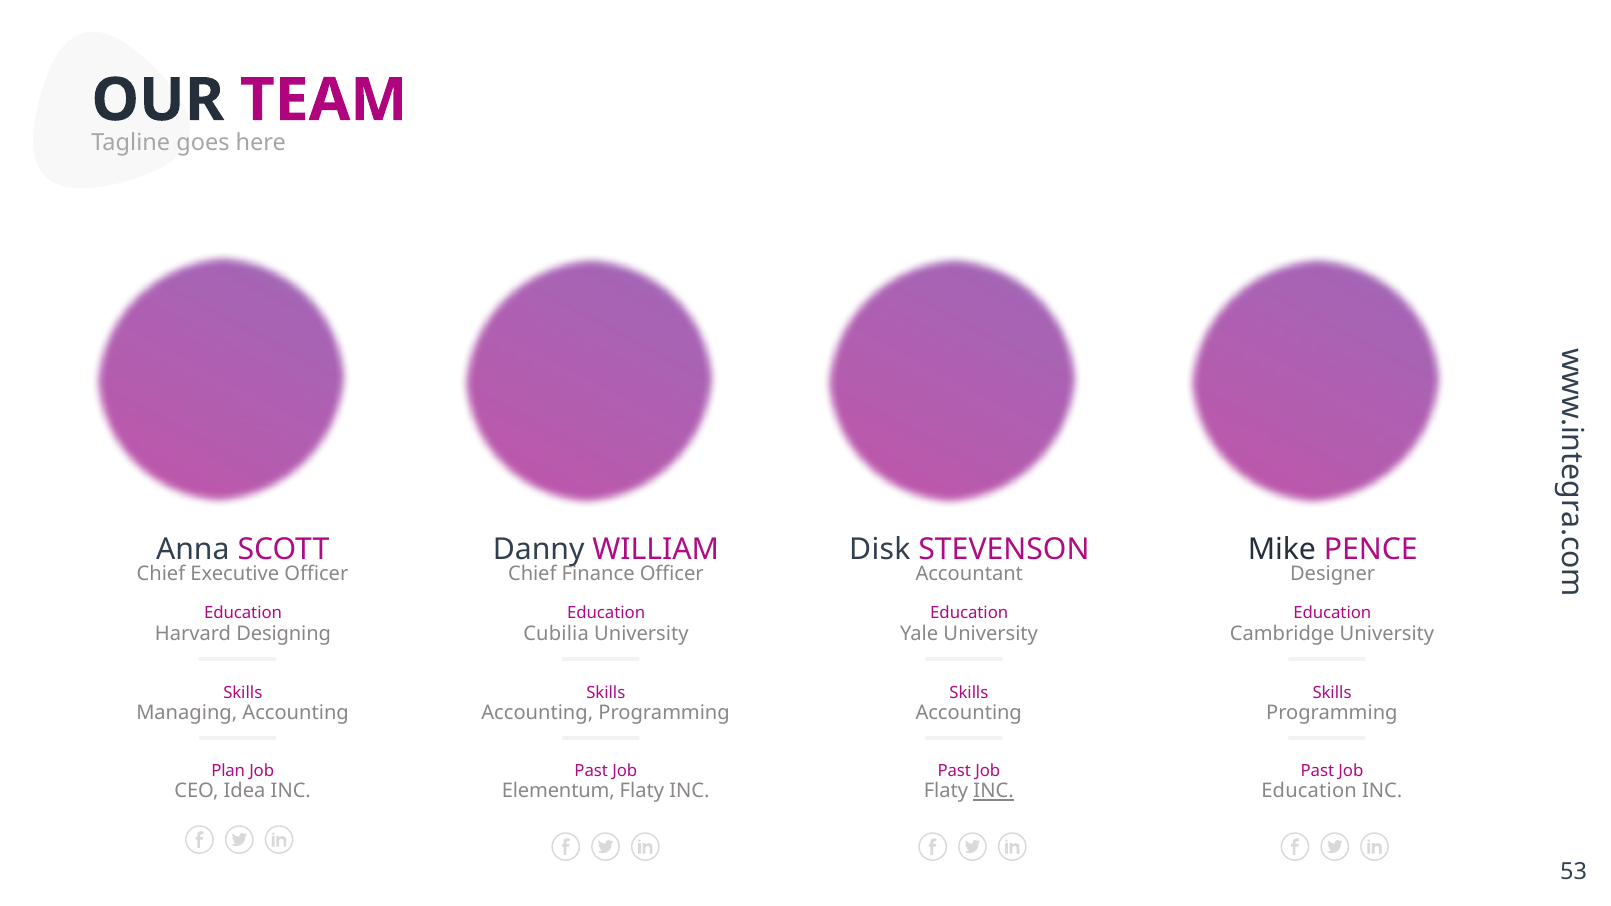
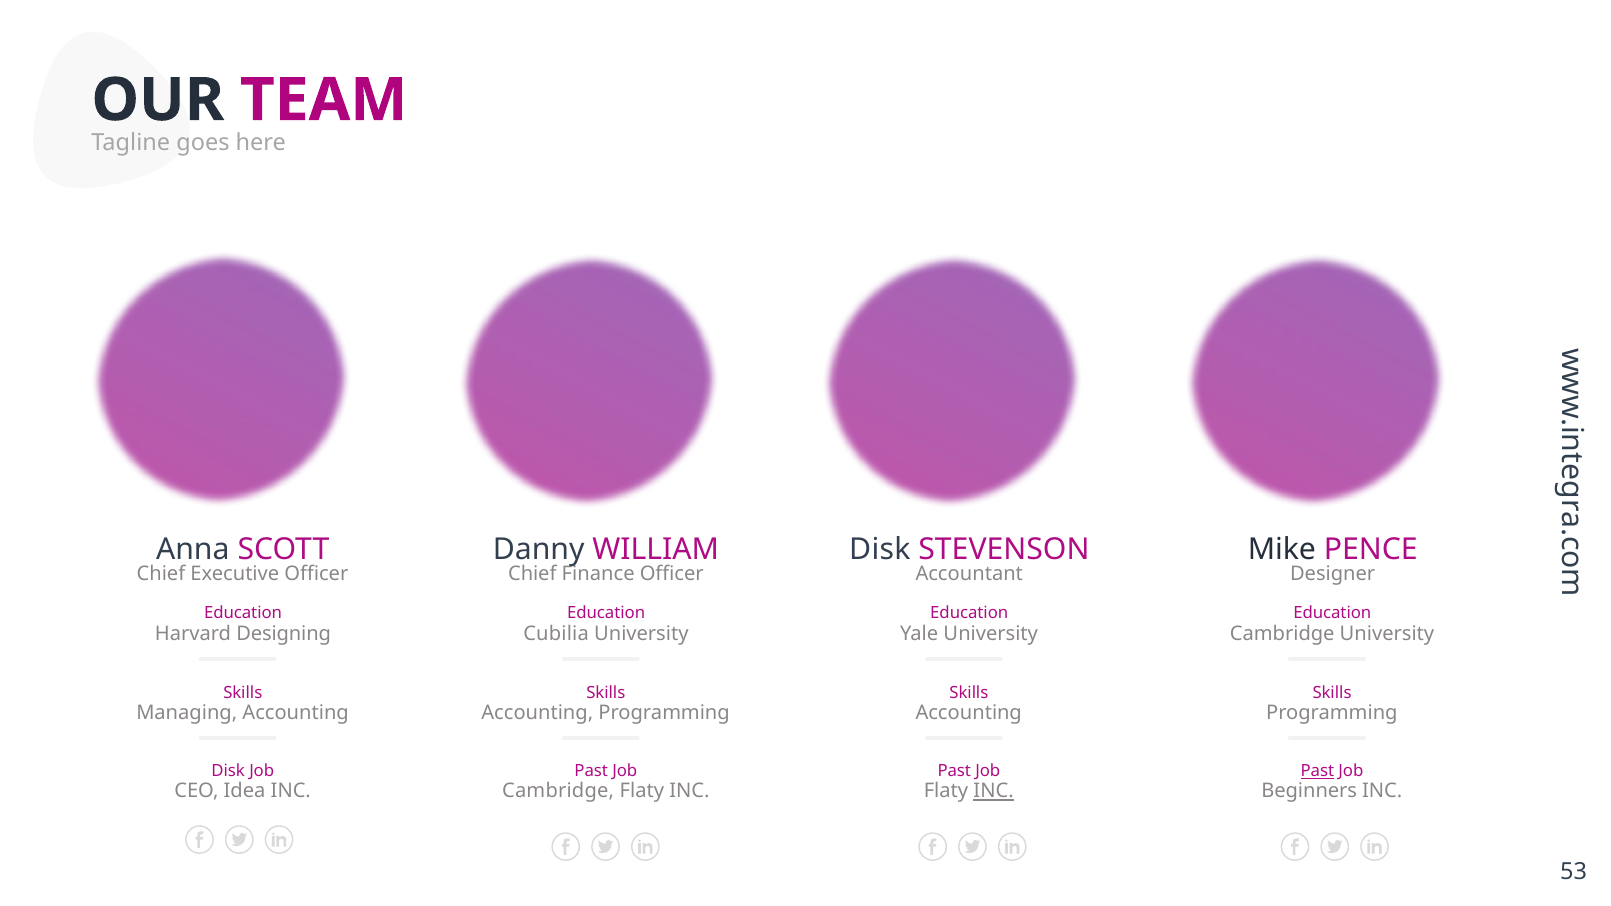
Plan at (228, 771): Plan -> Disk
Past at (1317, 771) underline: none -> present
Elementum at (558, 791): Elementum -> Cambridge
Education at (1309, 791): Education -> Beginners
